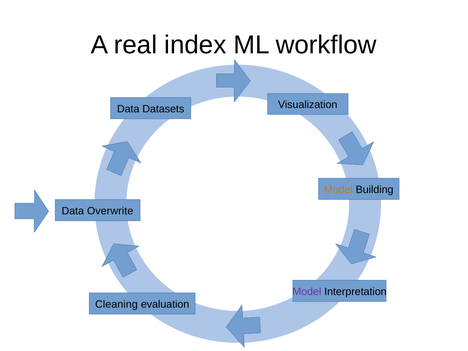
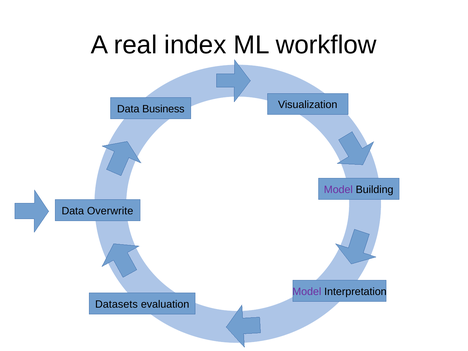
Datasets: Datasets -> Business
Model at (338, 190) colour: orange -> purple
Cleaning: Cleaning -> Datasets
